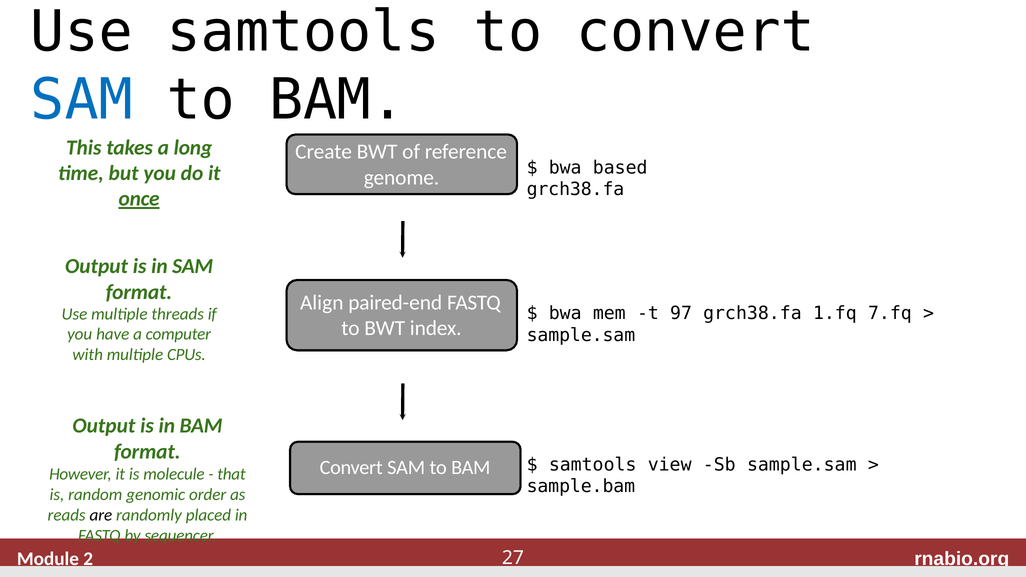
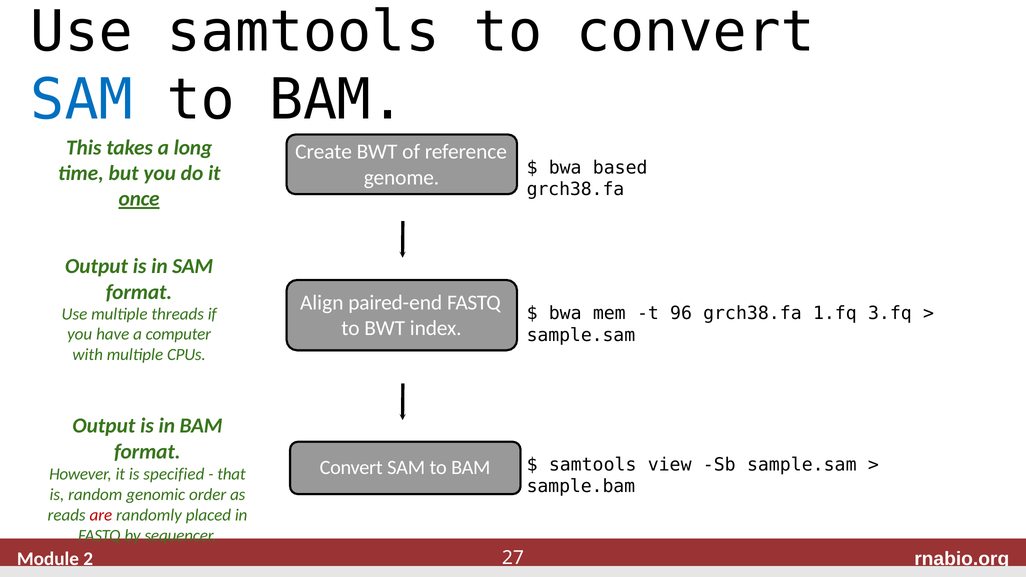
97: 97 -> 96
7.fq: 7.fq -> 3.fq
molecule: molecule -> specified
are colour: black -> red
